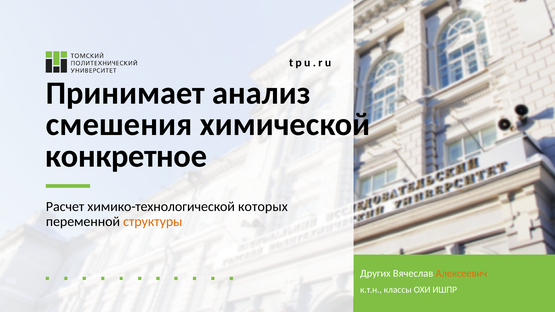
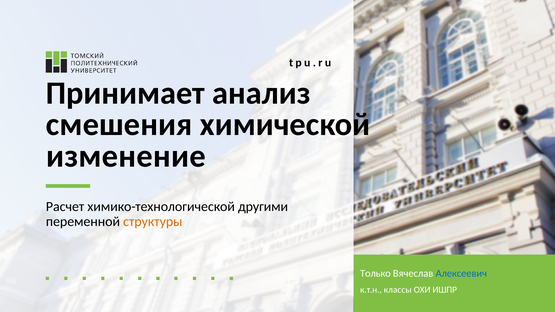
конкретное: конкретное -> изменение
которых: которых -> другими
Других: Других -> Только
Алексеевич colour: orange -> blue
